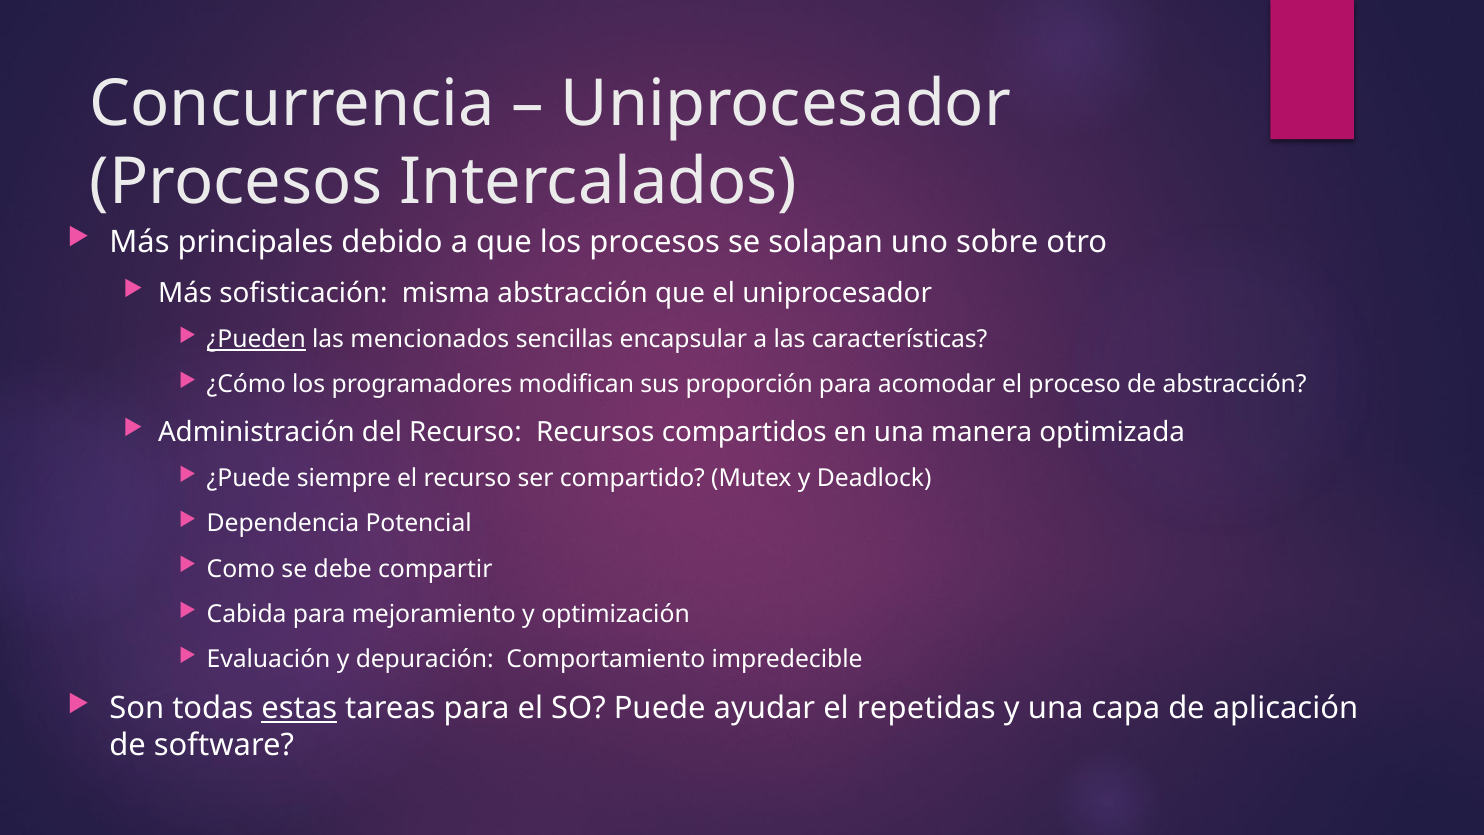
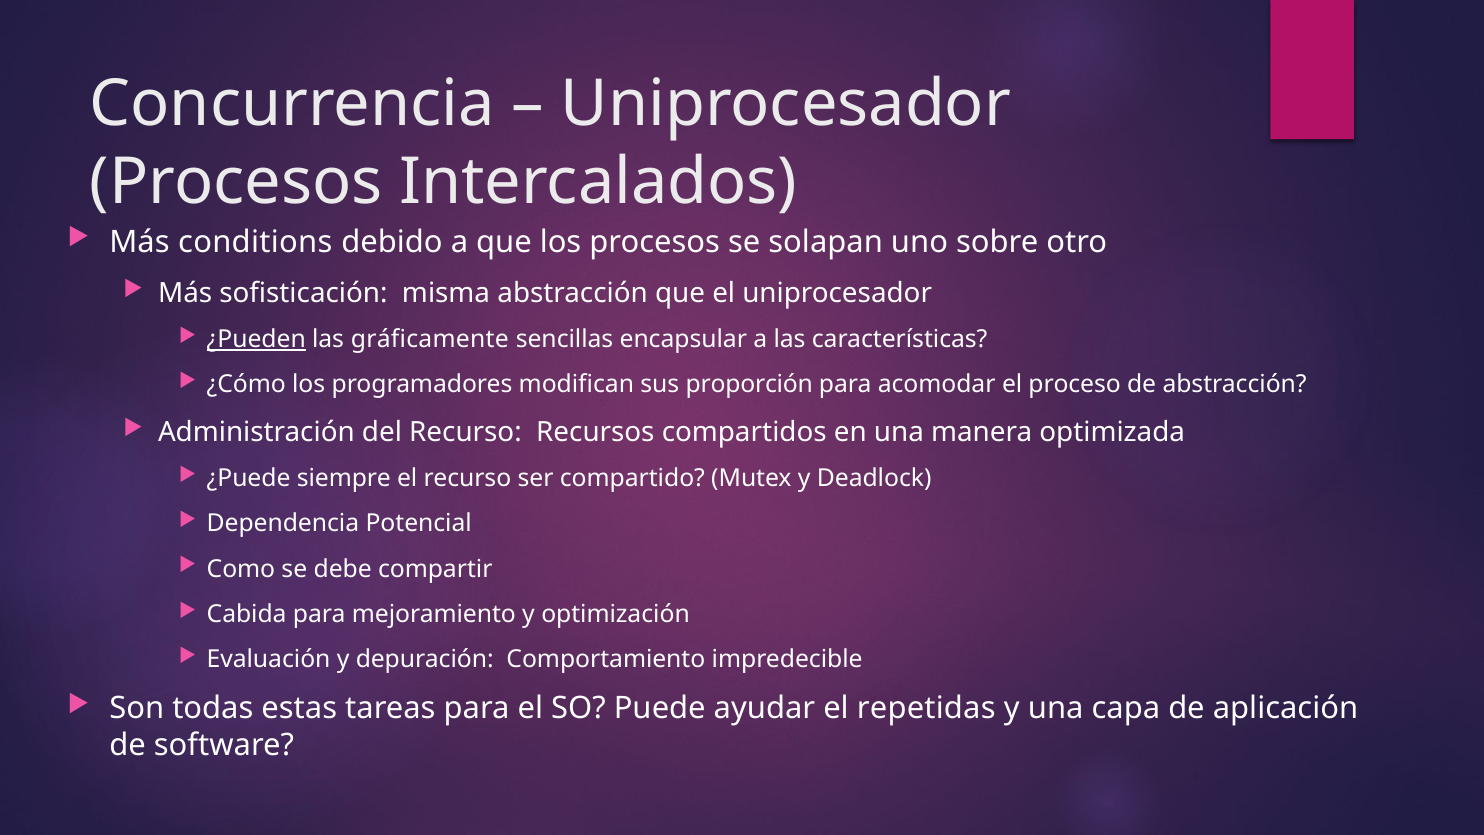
principales: principales -> conditions
mencionados: mencionados -> gráficamente
estas underline: present -> none
